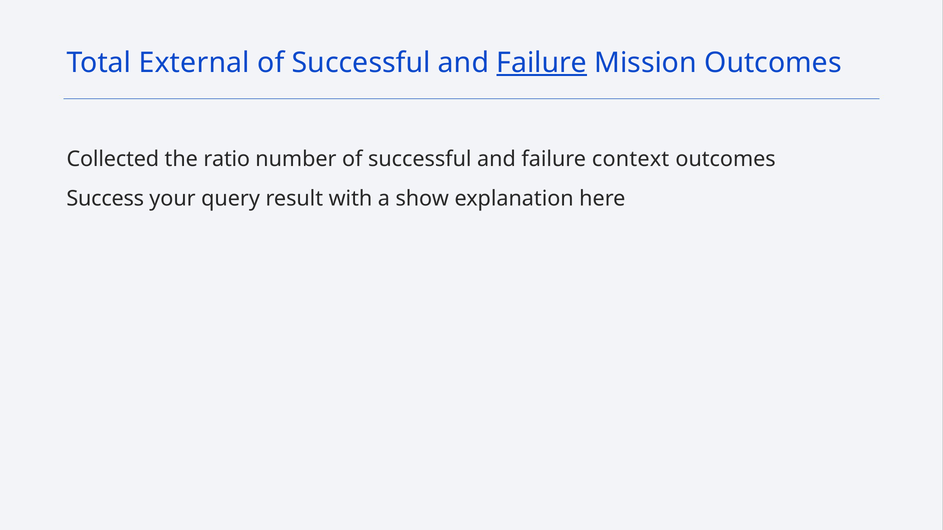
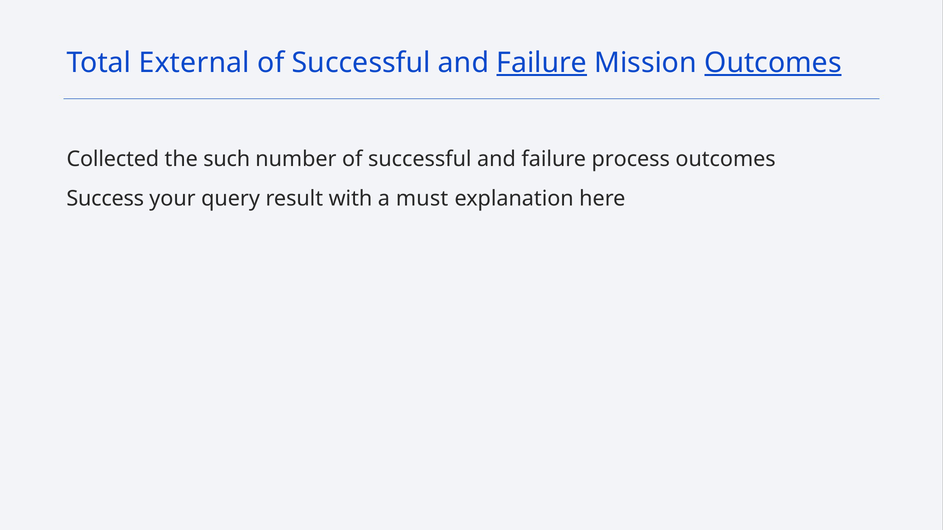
Outcomes at (773, 63) underline: none -> present
ratio: ratio -> such
context: context -> process
show: show -> must
